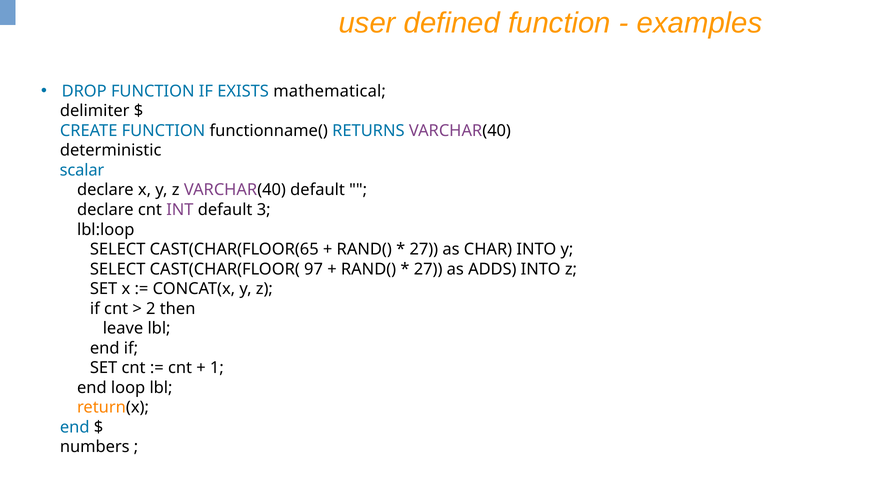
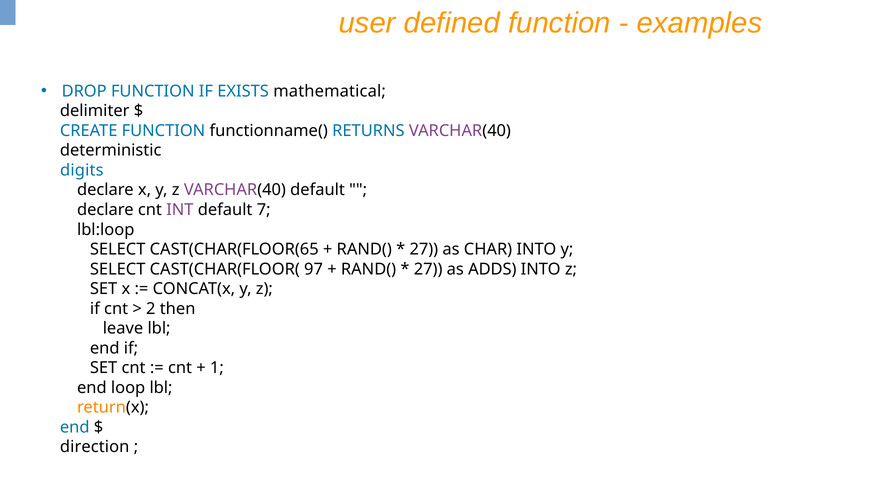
scalar: scalar -> digits
3: 3 -> 7
numbers: numbers -> direction
